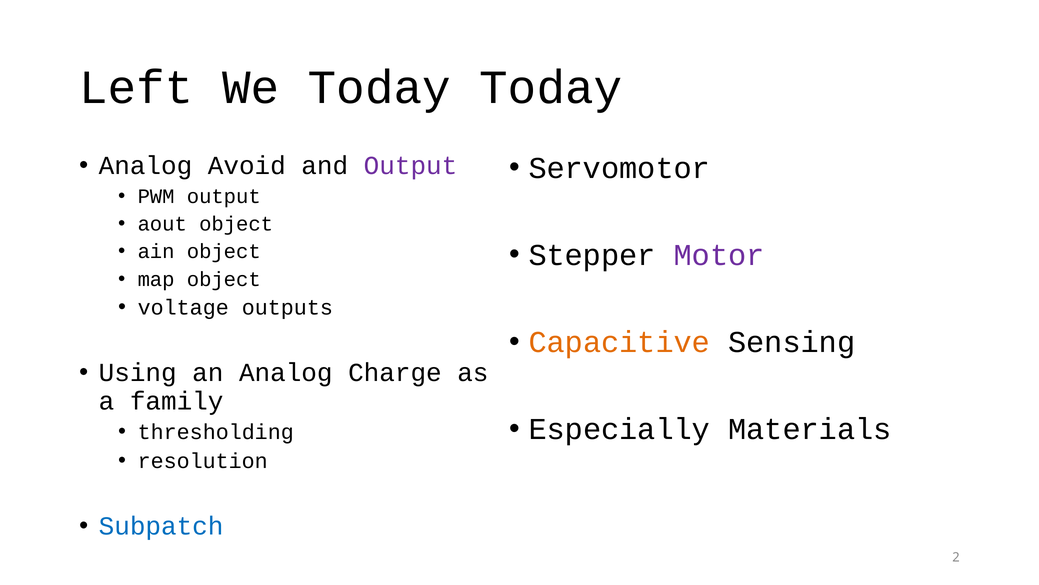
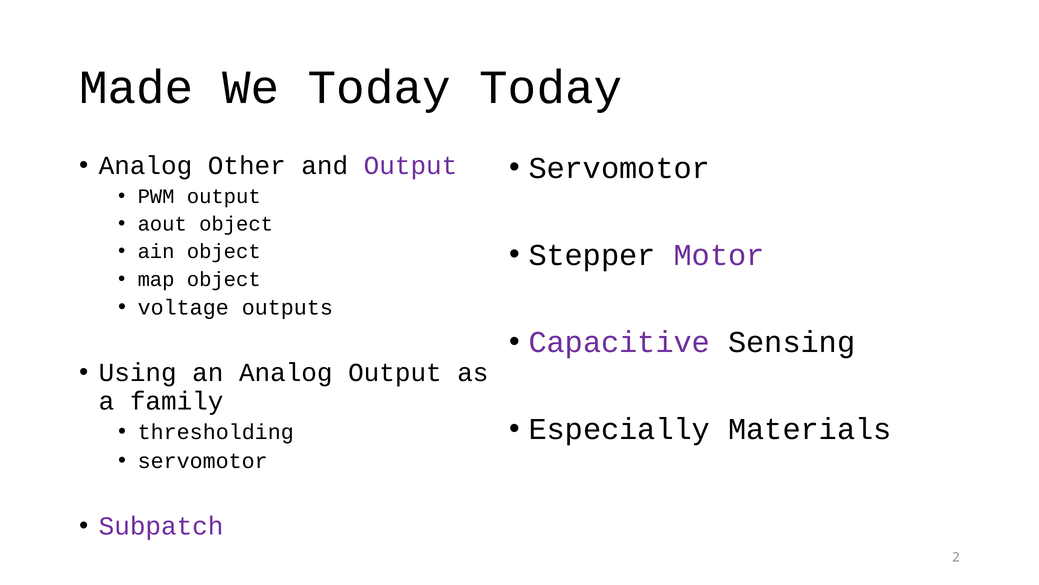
Left: Left -> Made
Avoid: Avoid -> Other
Capacitive colour: orange -> purple
Analog Charge: Charge -> Output
resolution at (203, 460): resolution -> servomotor
Subpatch colour: blue -> purple
